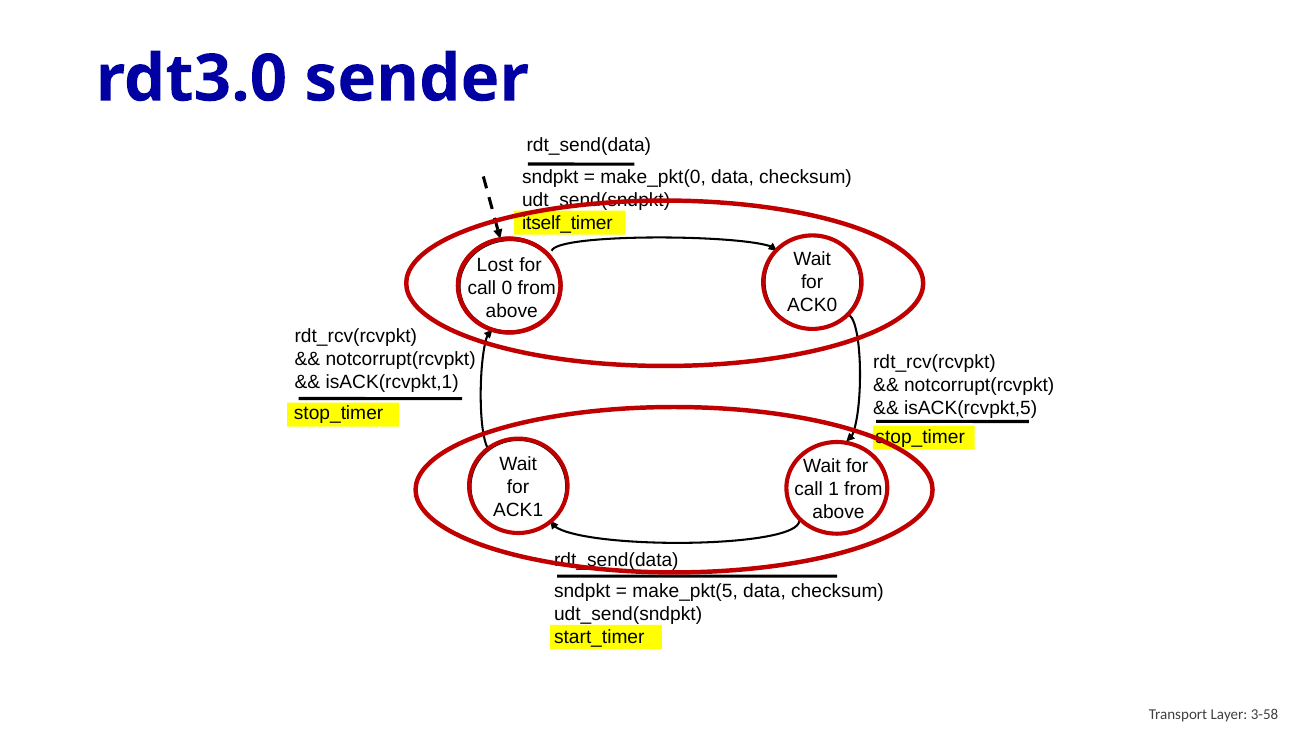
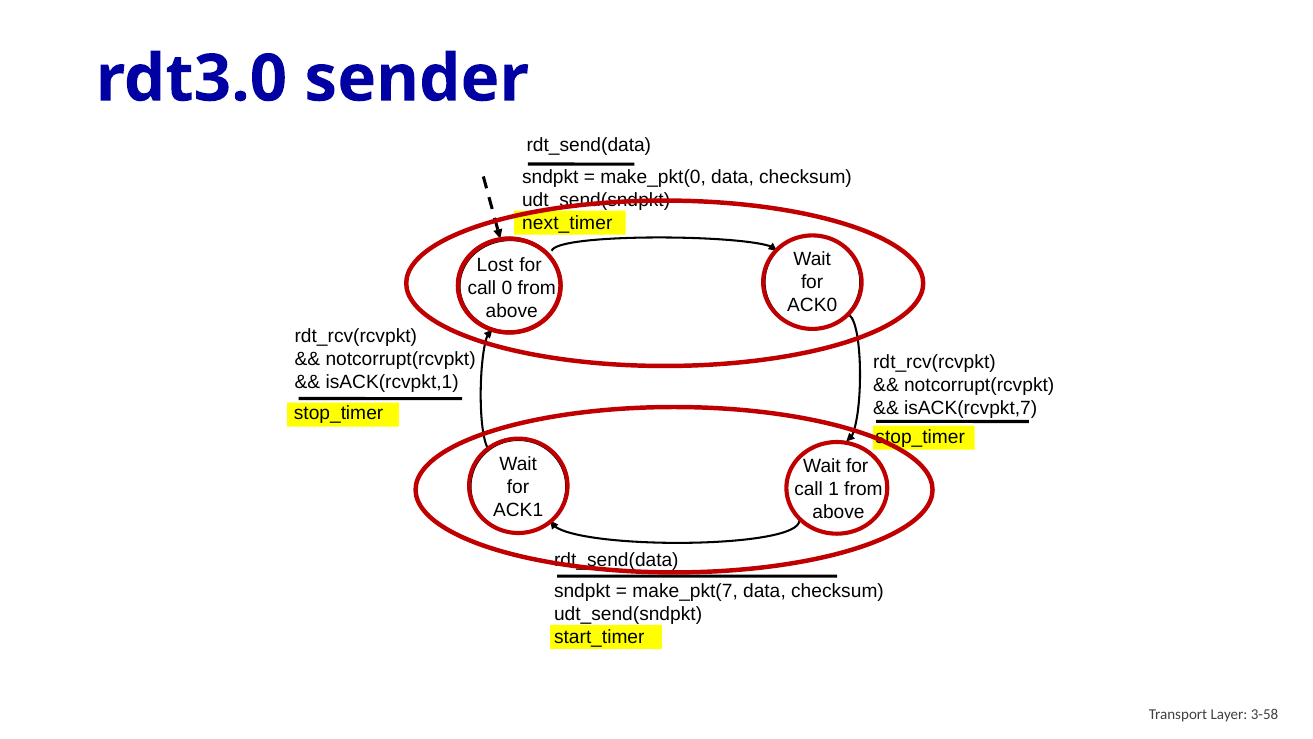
itself_timer: itself_timer -> next_timer
isACK(rcvpkt,5: isACK(rcvpkt,5 -> isACK(rcvpkt,7
make_pkt(5: make_pkt(5 -> make_pkt(7
